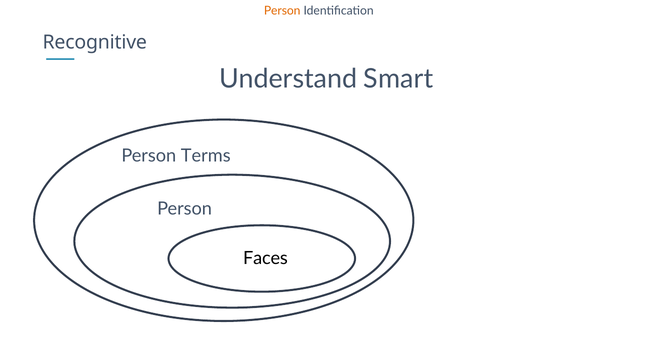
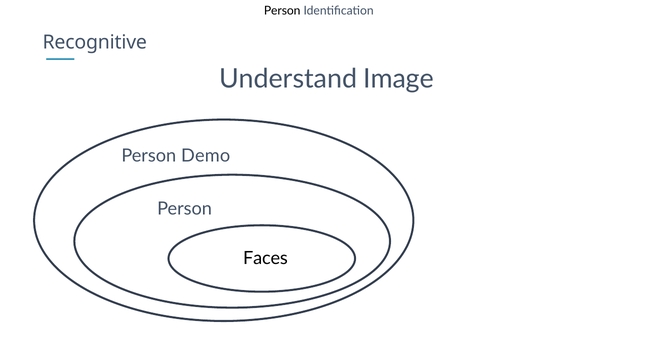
Person at (282, 11) colour: orange -> black
Smart: Smart -> Image
Terms: Terms -> Demo
